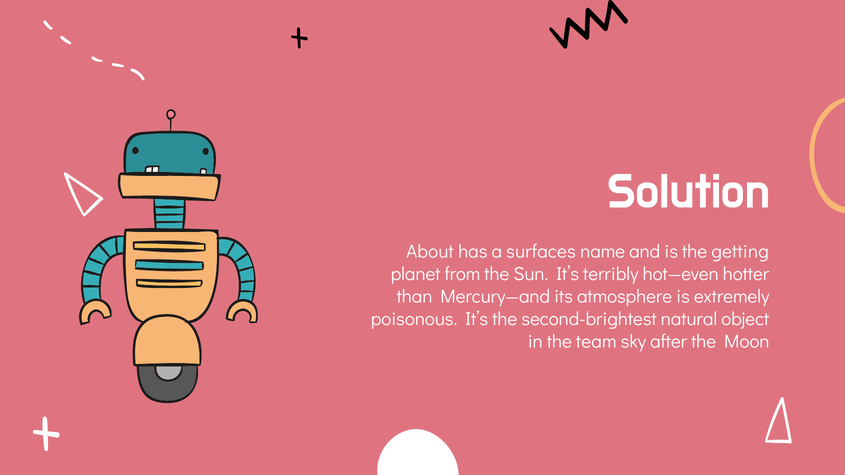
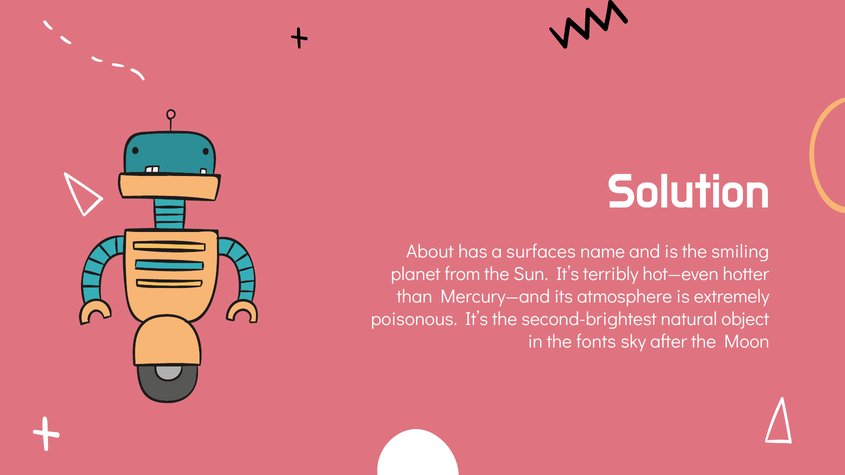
getting: getting -> smiling
team: team -> fonts
